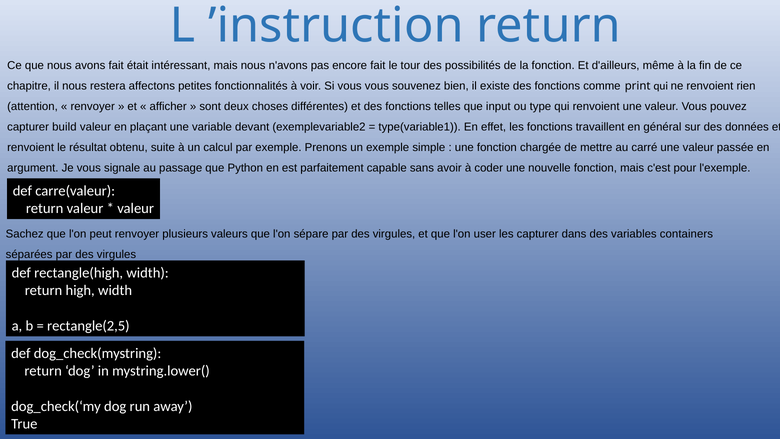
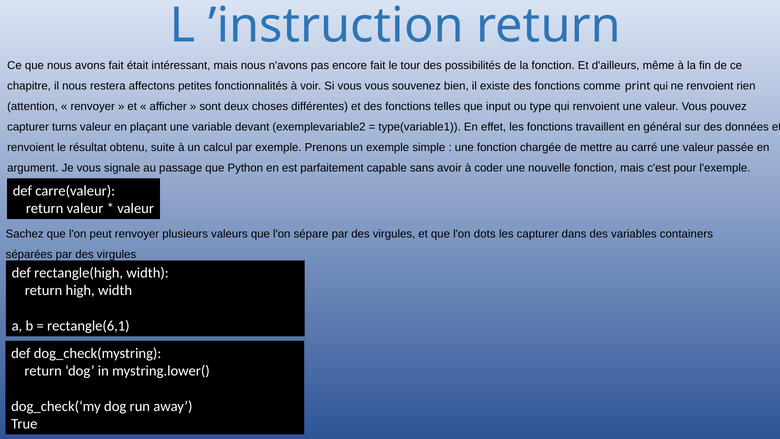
build: build -> turns
user: user -> dots
rectangle(2,5: rectangle(2,5 -> rectangle(6,1
